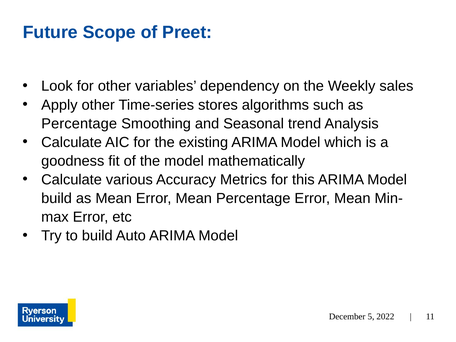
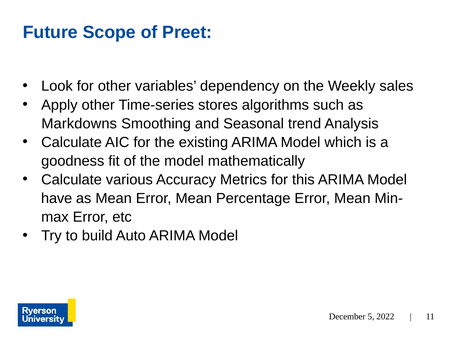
Percentage at (79, 124): Percentage -> Markdowns
build at (57, 198): build -> have
